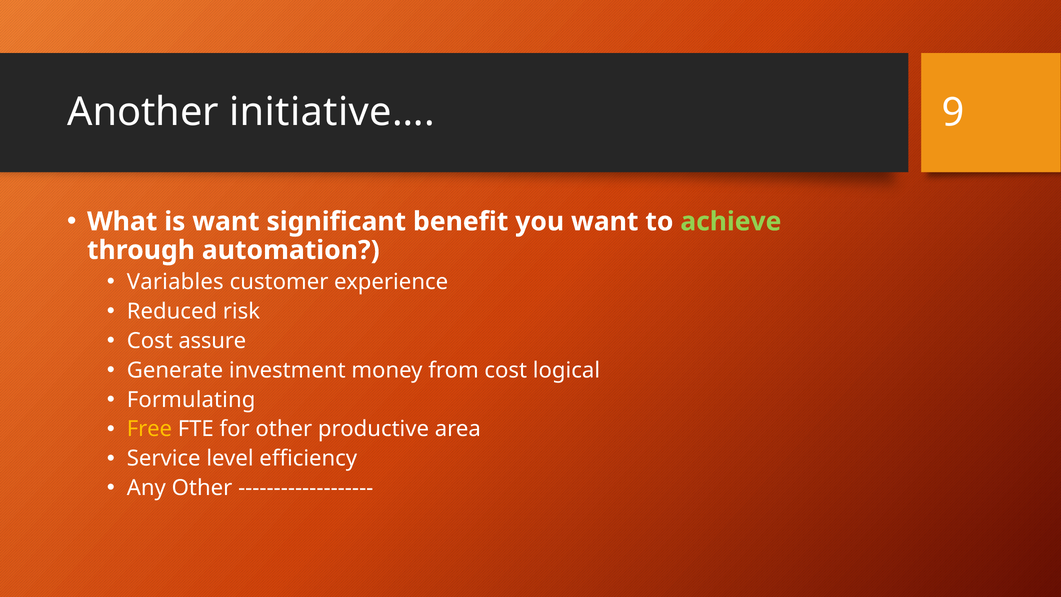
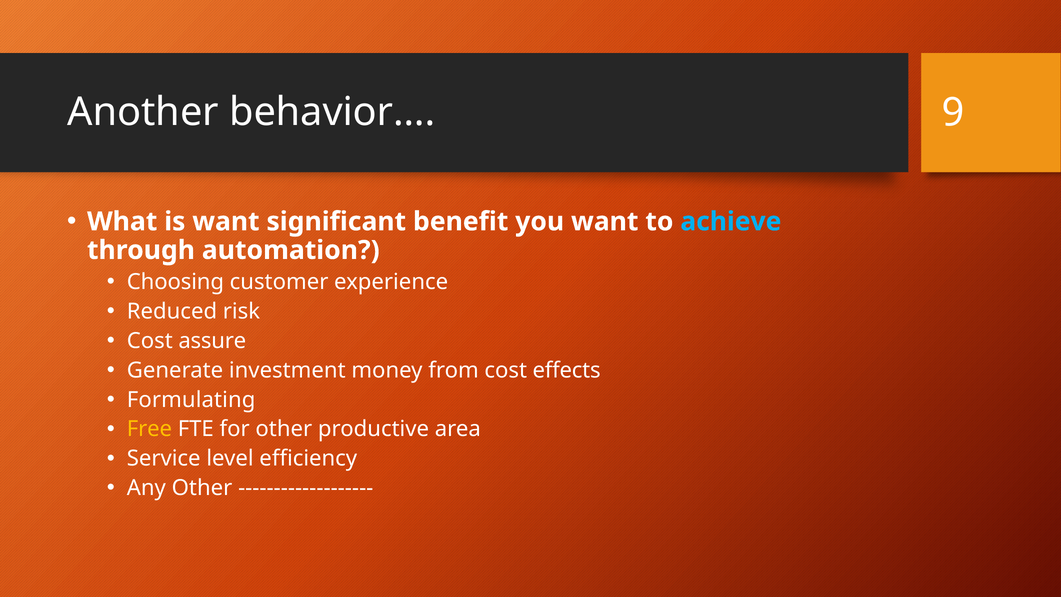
initiative…: initiative… -> behavior…
achieve colour: light green -> light blue
Variables: Variables -> Choosing
logical: logical -> effects
